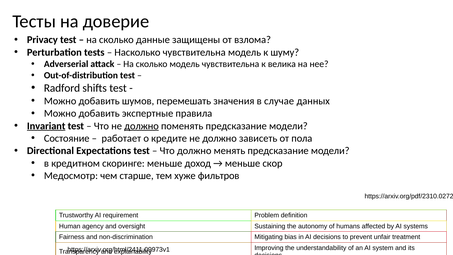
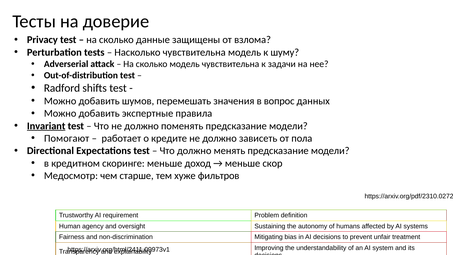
велика: велика -> задачи
случае: случае -> вопрос
должно at (142, 126) underline: present -> none
Состояние: Состояние -> Помогают
